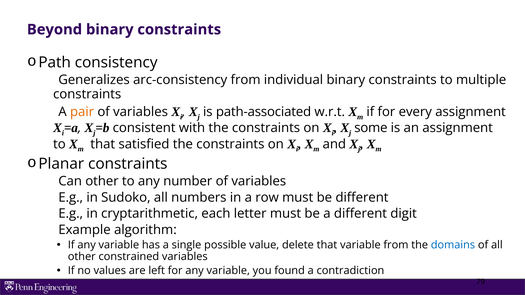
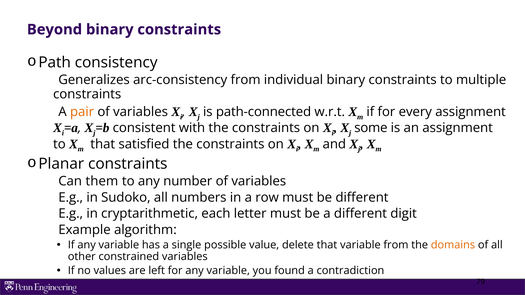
path-associated: path-associated -> path-connected
other at (102, 182): other -> them
domains colour: blue -> orange
